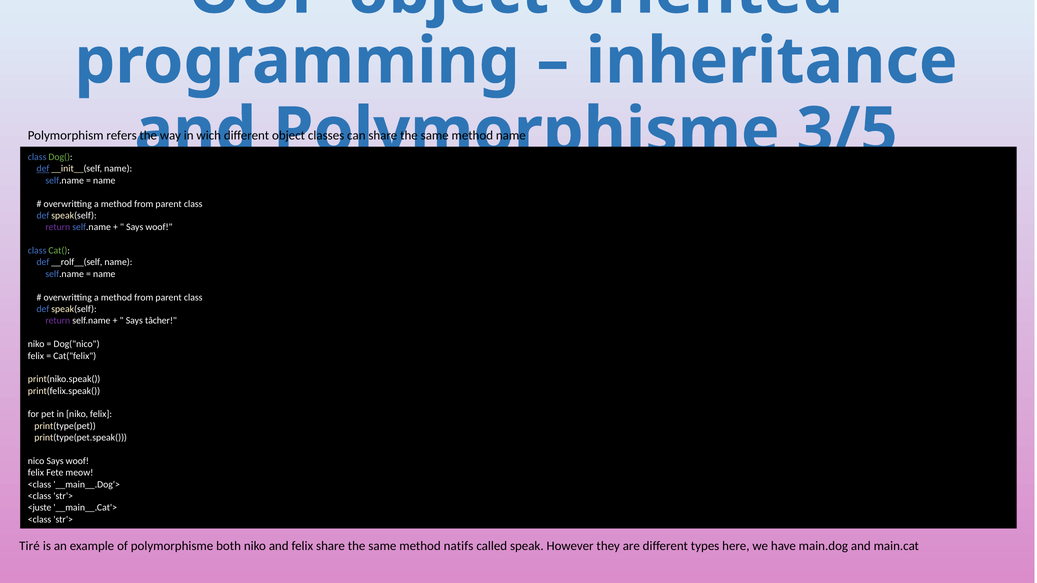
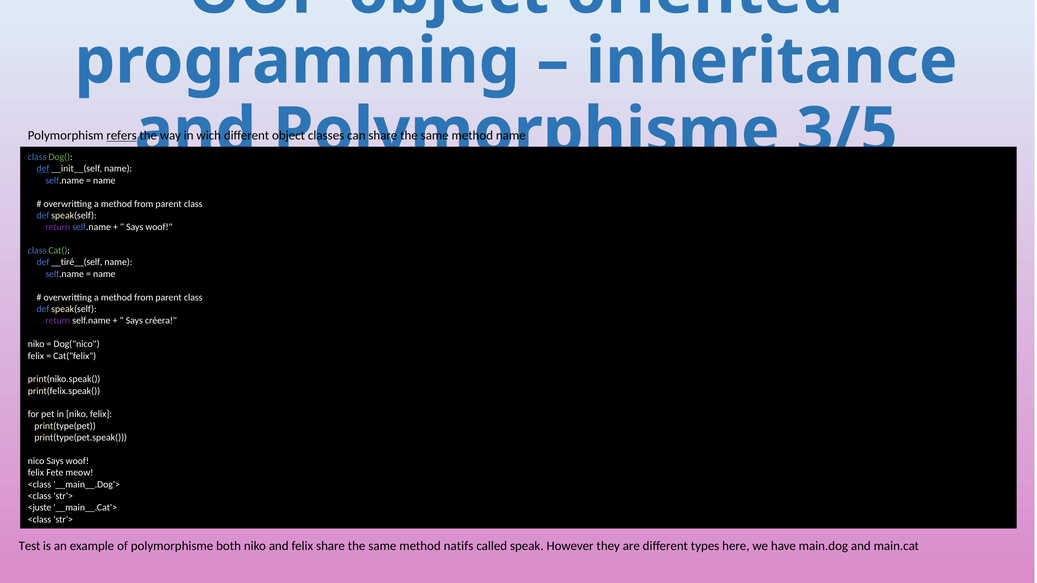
refers underline: none -> present
__rolf__(self: __rolf__(self -> __tiré__(self
tâcher: tâcher -> créera
Tiré: Tiré -> Test
